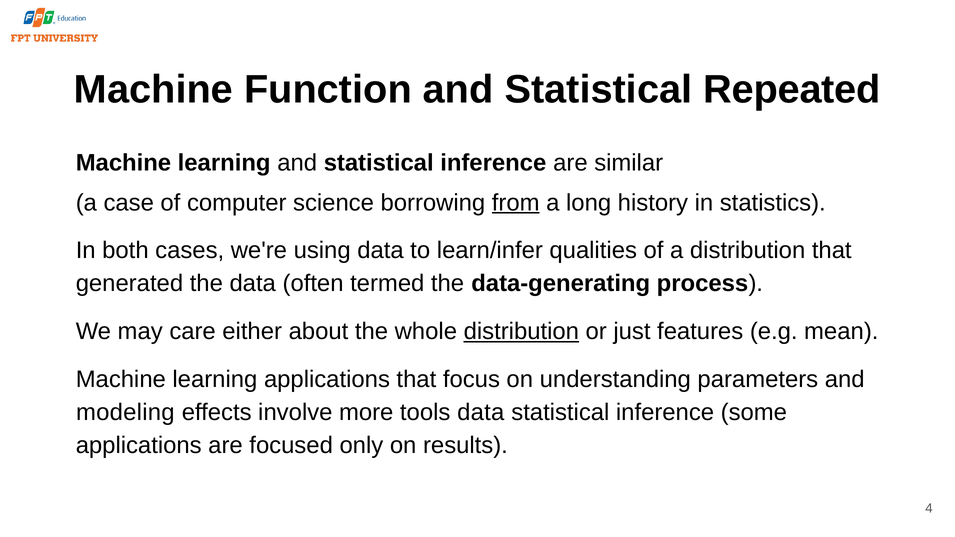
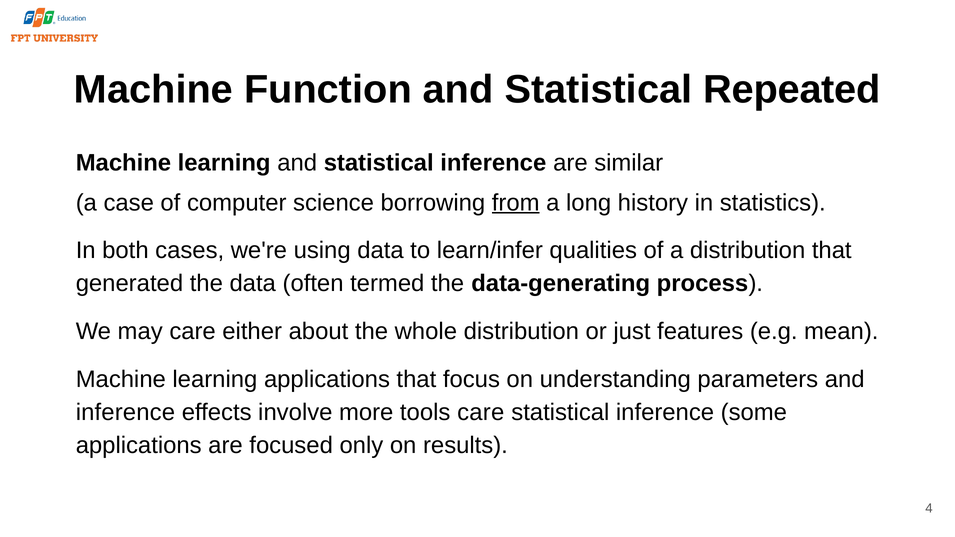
distribution at (521, 332) underline: present -> none
modeling at (125, 412): modeling -> inference
tools data: data -> care
